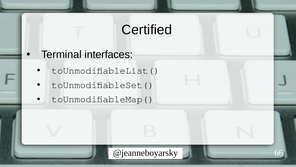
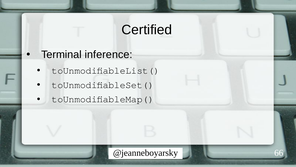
interfaces: interfaces -> inference
